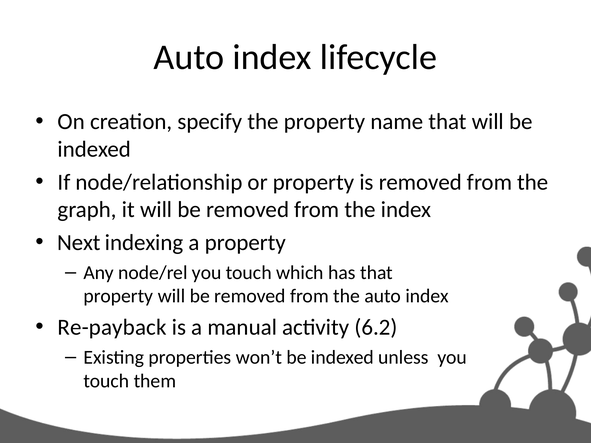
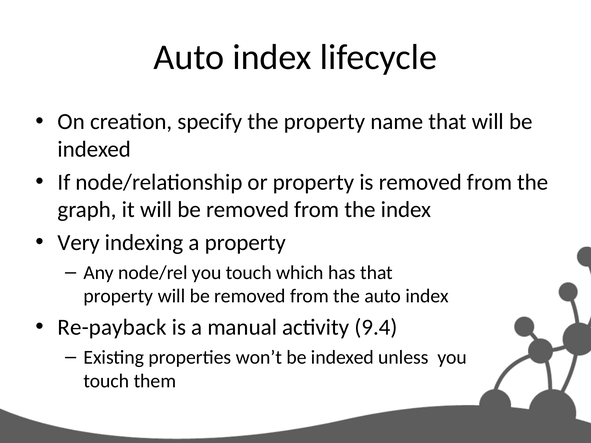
Next: Next -> Very
6.2: 6.2 -> 9.4
